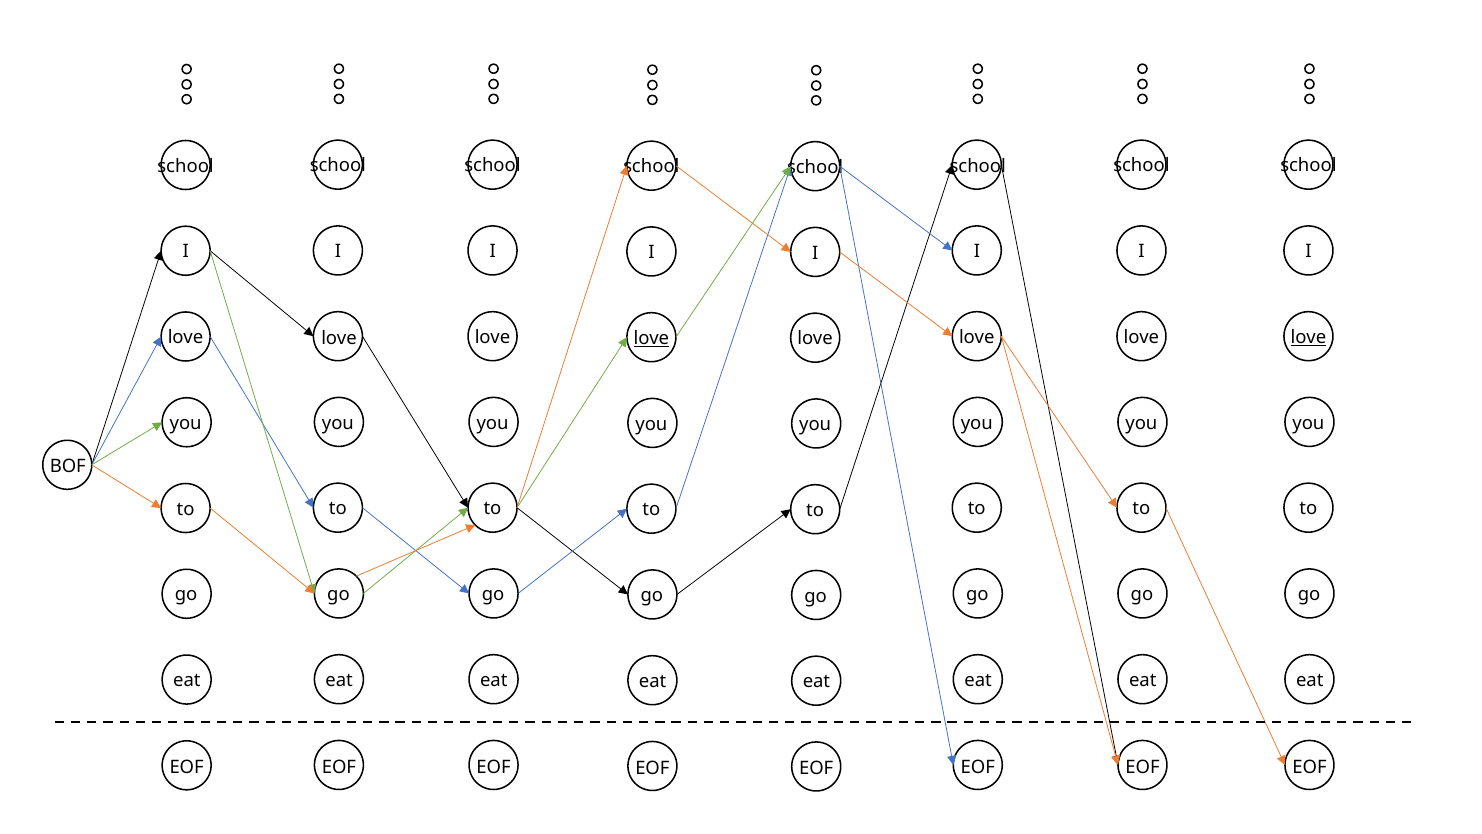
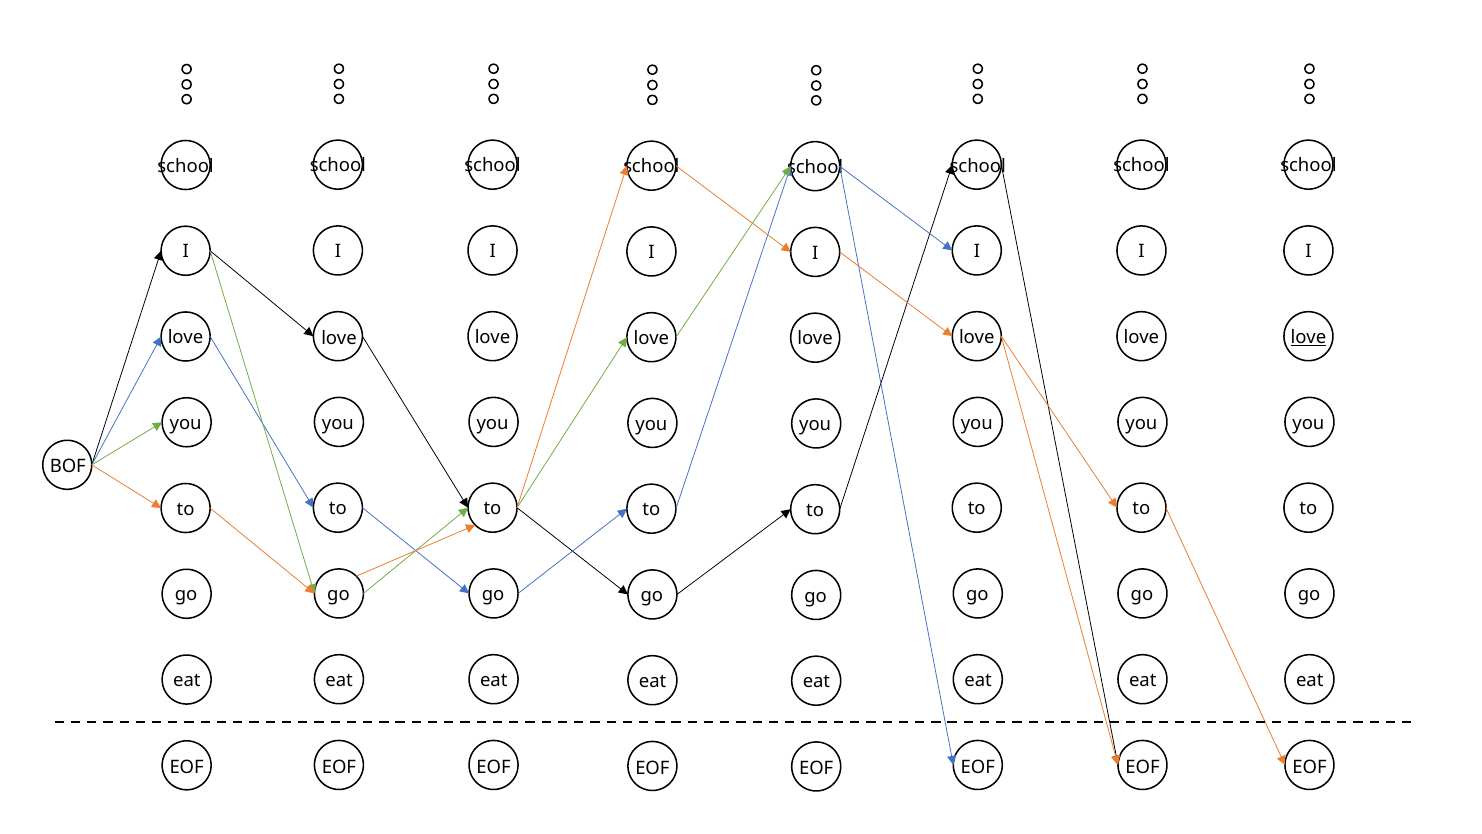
love at (651, 338) underline: present -> none
